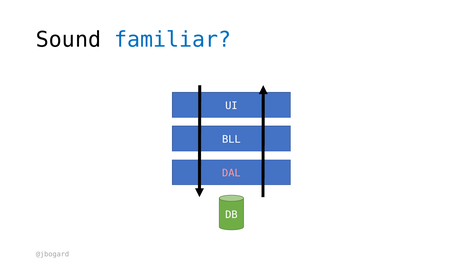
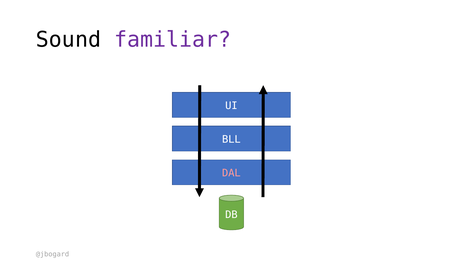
familiar colour: blue -> purple
